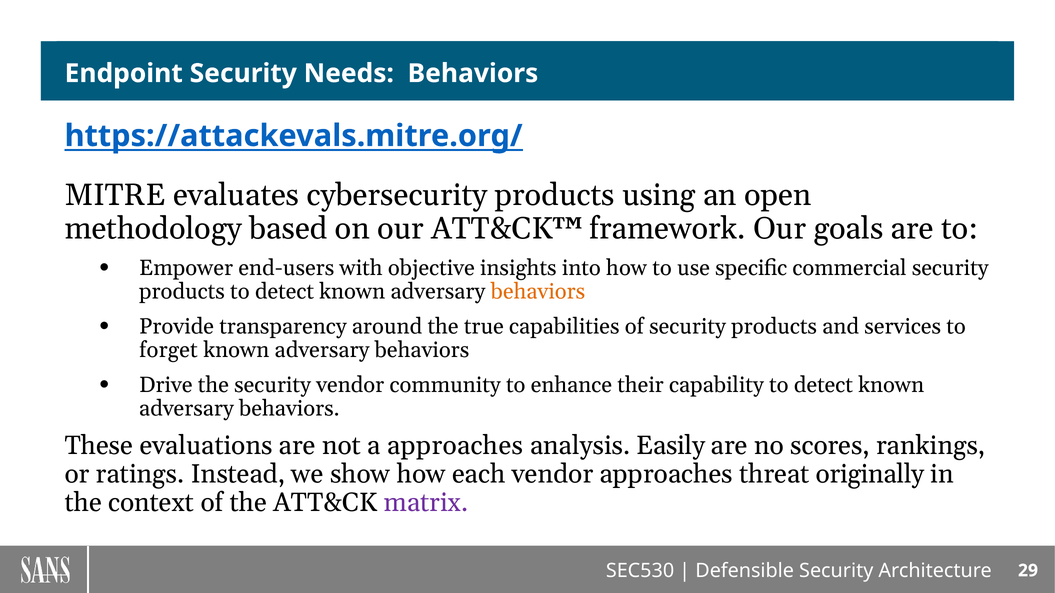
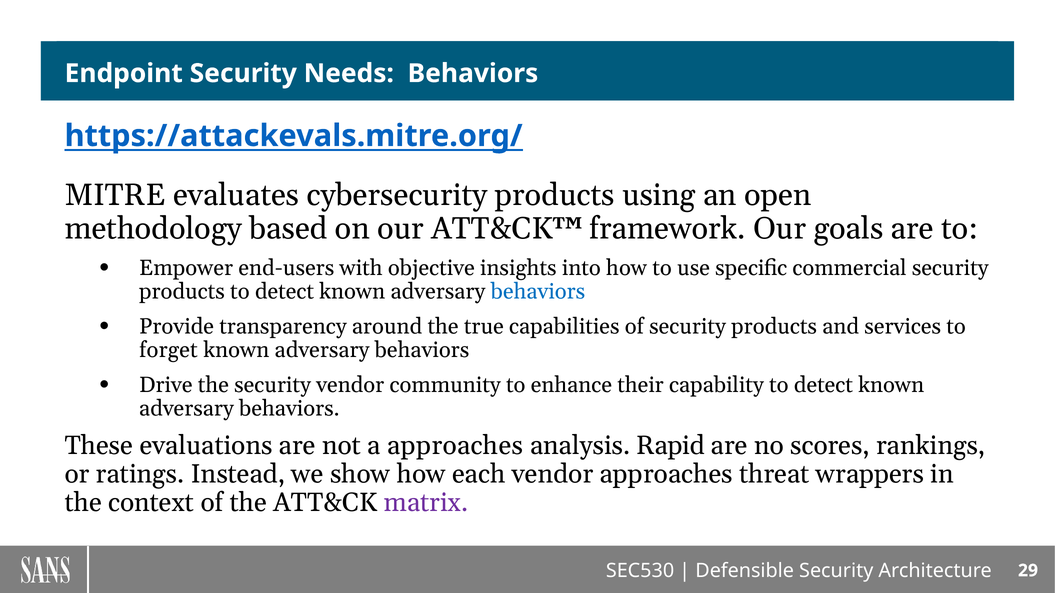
behaviors at (538, 292) colour: orange -> blue
Easily: Easily -> Rapid
originally: originally -> wrappers
